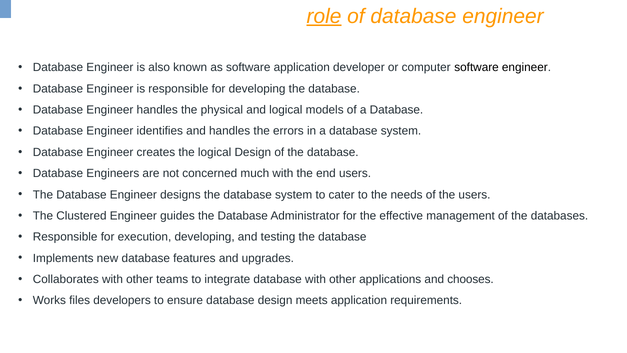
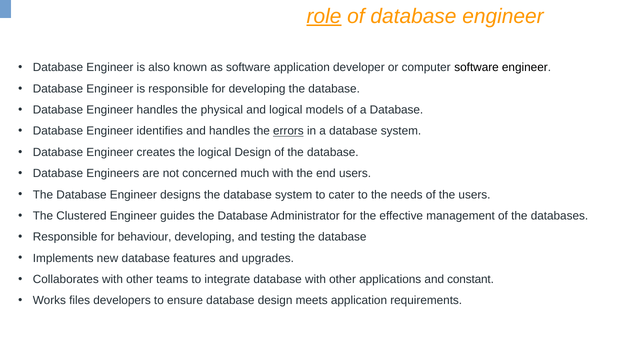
errors underline: none -> present
execution: execution -> behaviour
chooses: chooses -> constant
